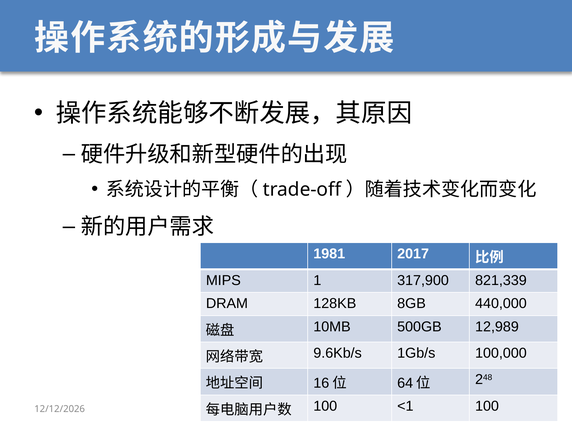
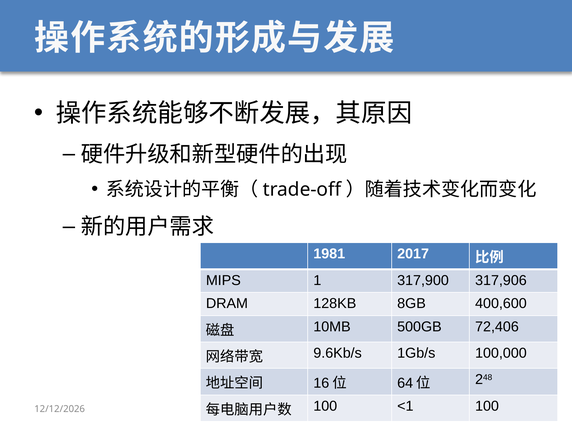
821,339: 821,339 -> 317,906
440,000: 440,000 -> 400,600
12,989: 12,989 -> 72,406
